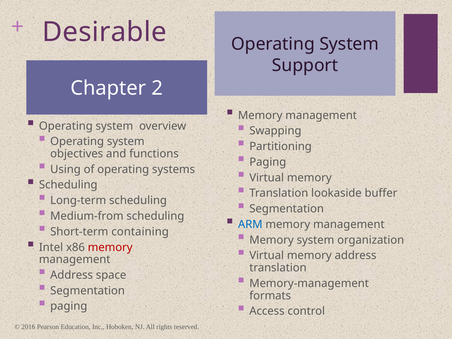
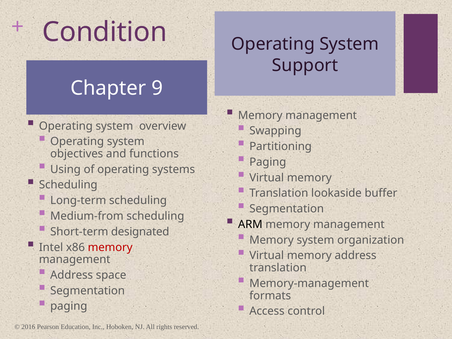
Desirable: Desirable -> Condition
2: 2 -> 9
ARM colour: blue -> black
containing: containing -> designated
